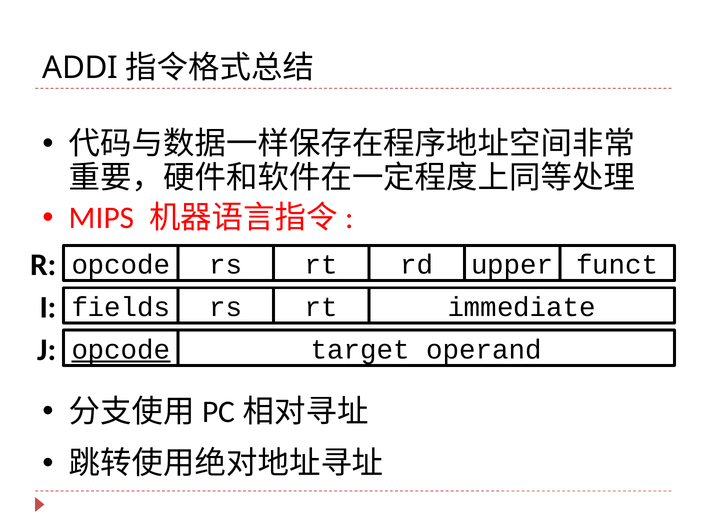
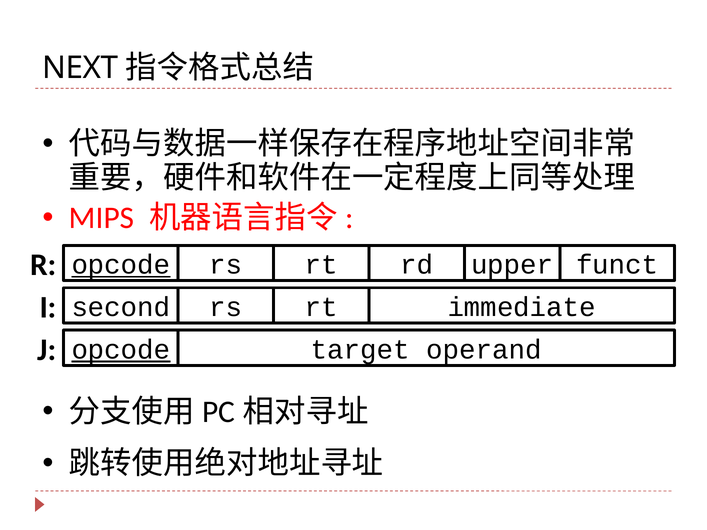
ADDI: ADDI -> NEXT
opcode at (121, 265) underline: none -> present
fields: fields -> second
